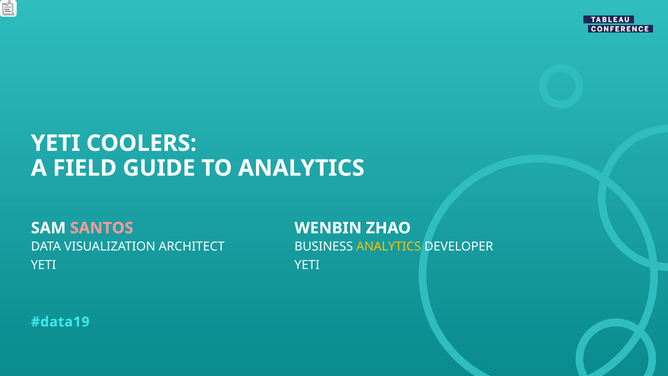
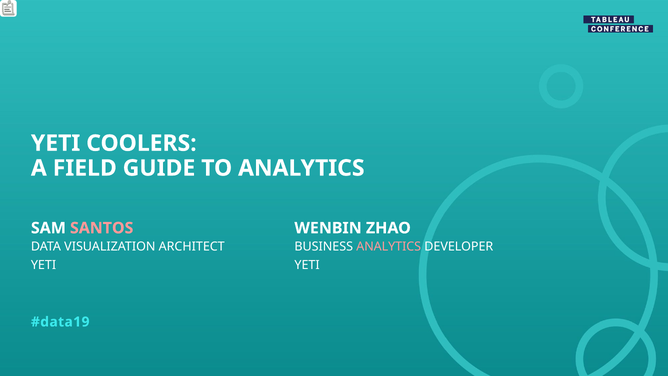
ANALYTICS at (389, 247) colour: yellow -> pink
